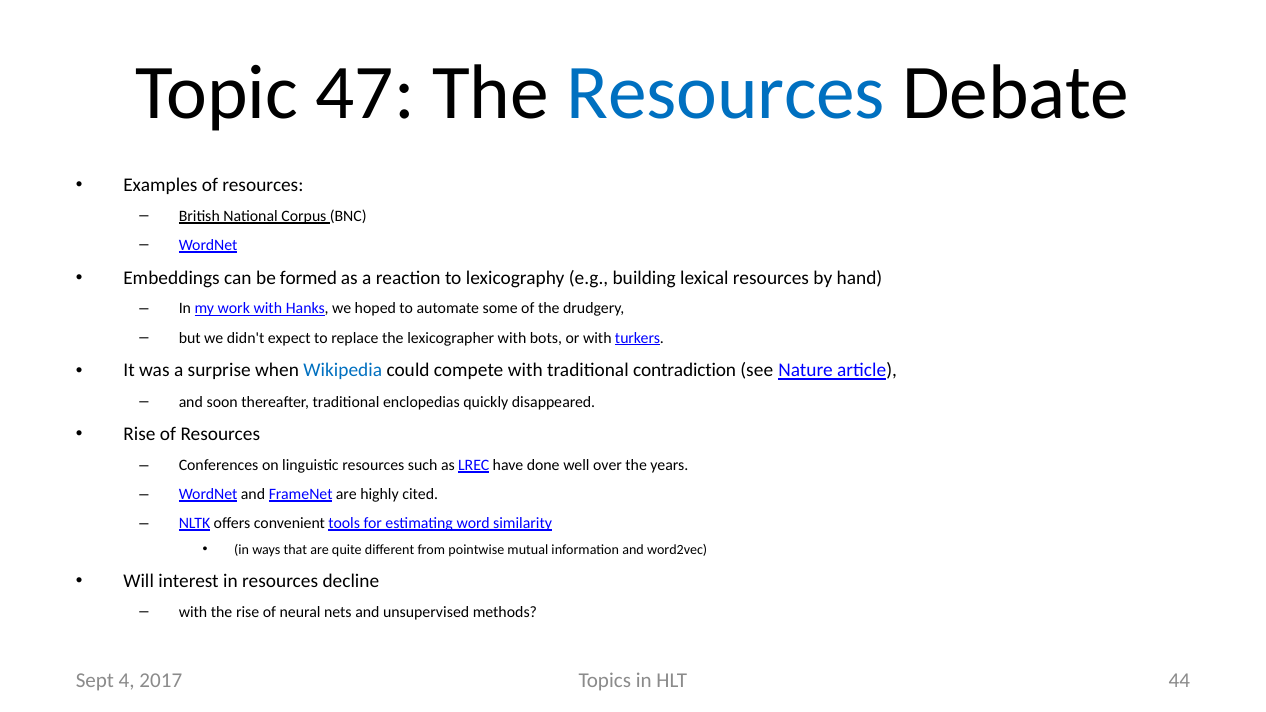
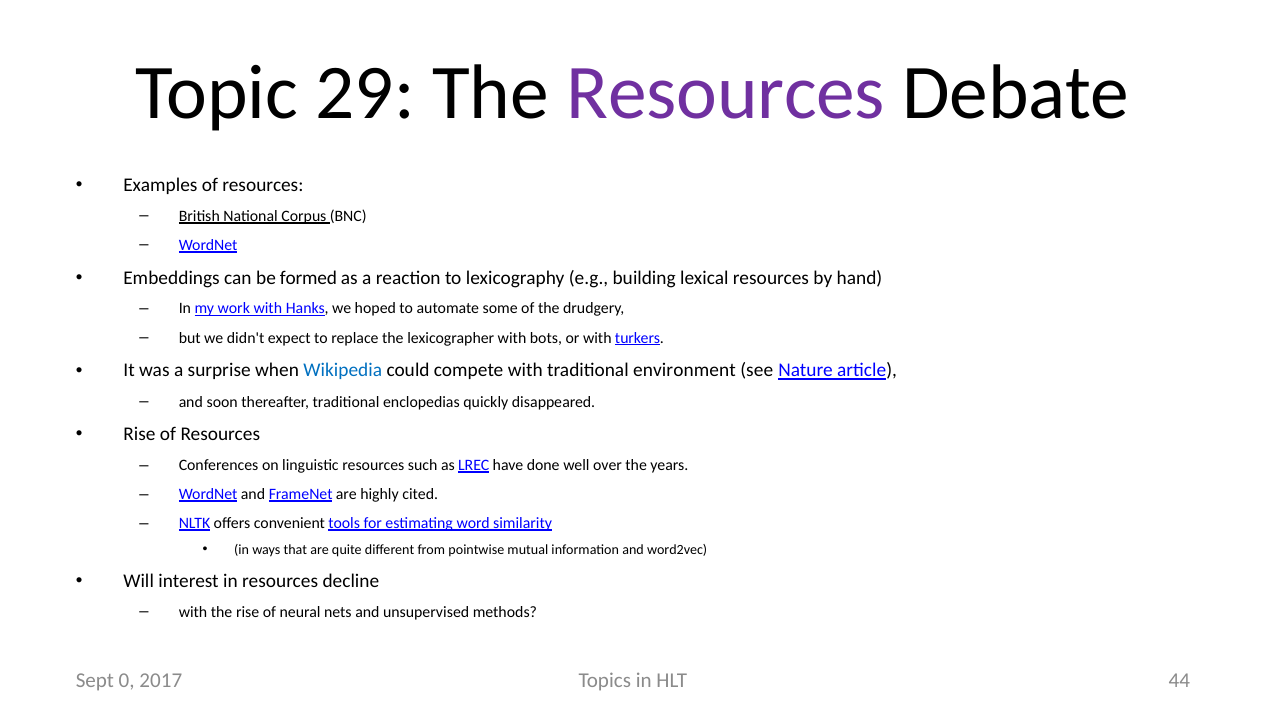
47: 47 -> 29
Resources at (726, 93) colour: blue -> purple
contradiction: contradiction -> environment
4: 4 -> 0
